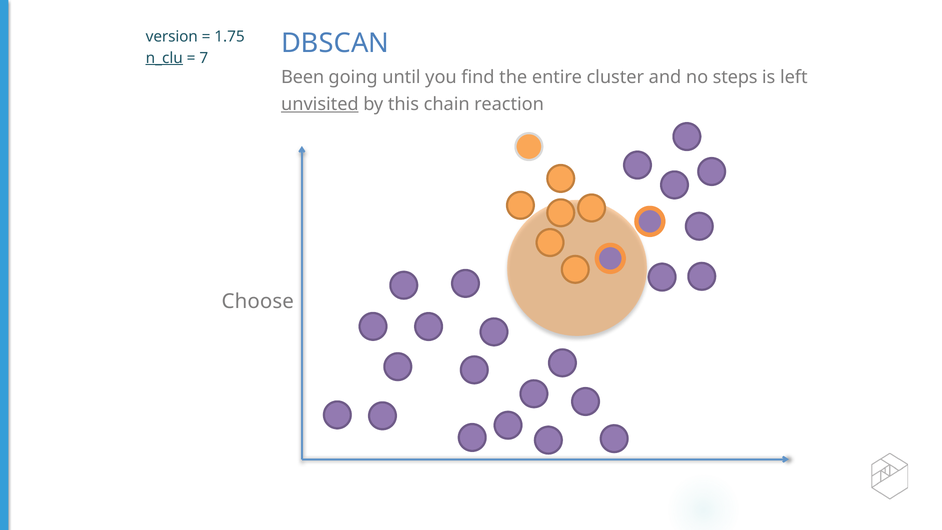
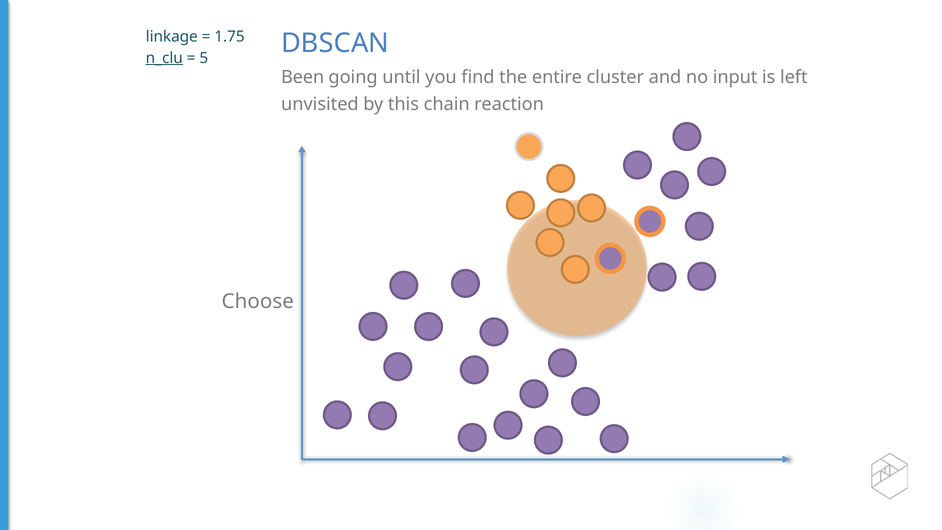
version: version -> linkage
7: 7 -> 5
steps: steps -> input
unvisited underline: present -> none
